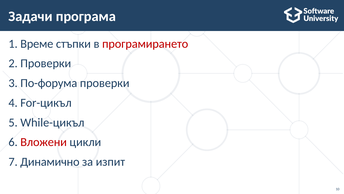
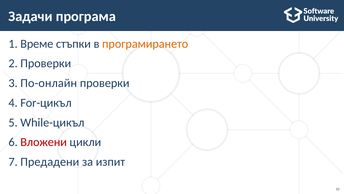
програмирането colour: red -> orange
По-форума: По-форума -> По-онлайн
Динамично: Динамично -> Предадени
